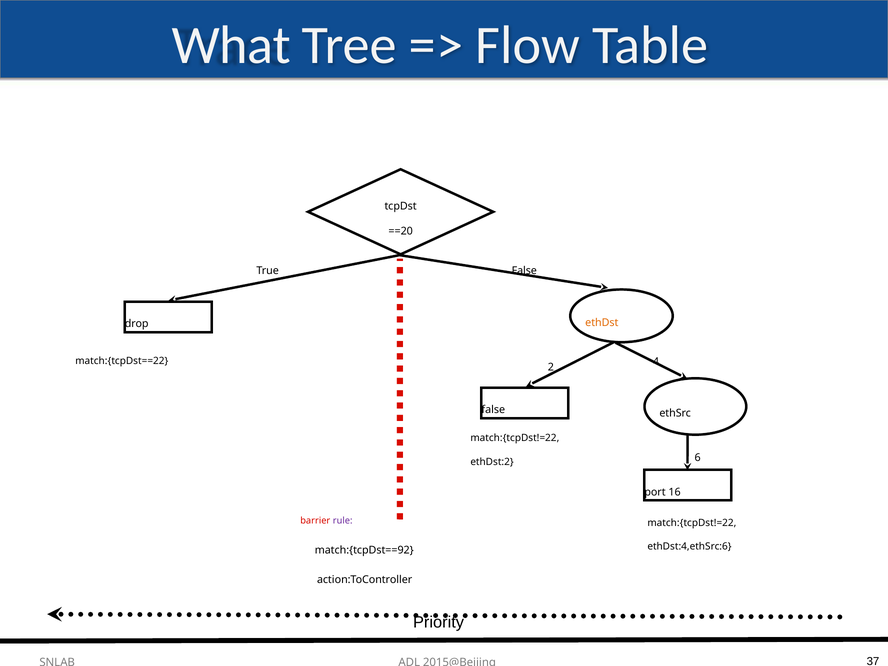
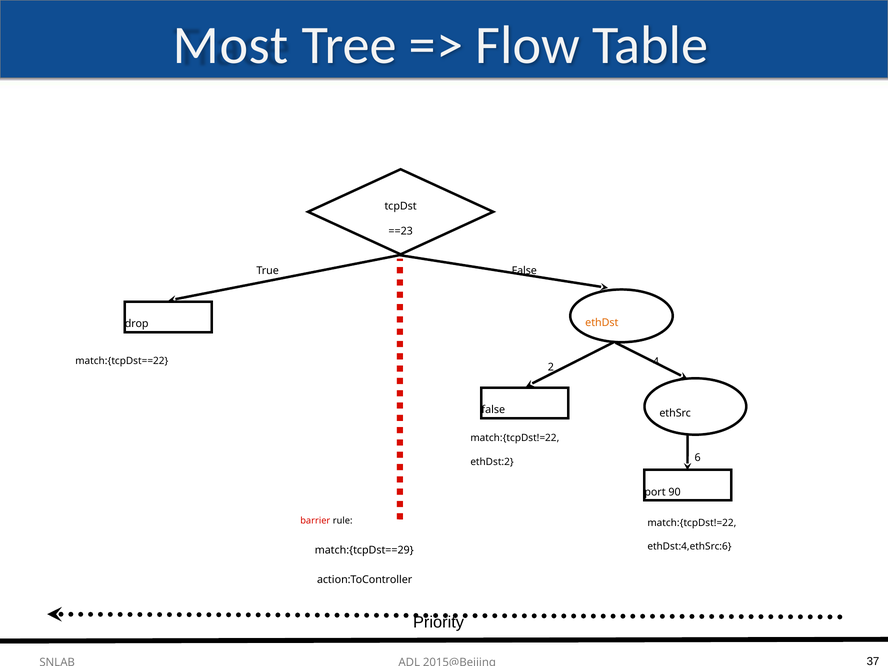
What: What -> Most
==20: ==20 -> ==23
16: 16 -> 90
rule colour: purple -> black
match:{tcpDst==92: match:{tcpDst==92 -> match:{tcpDst==29
